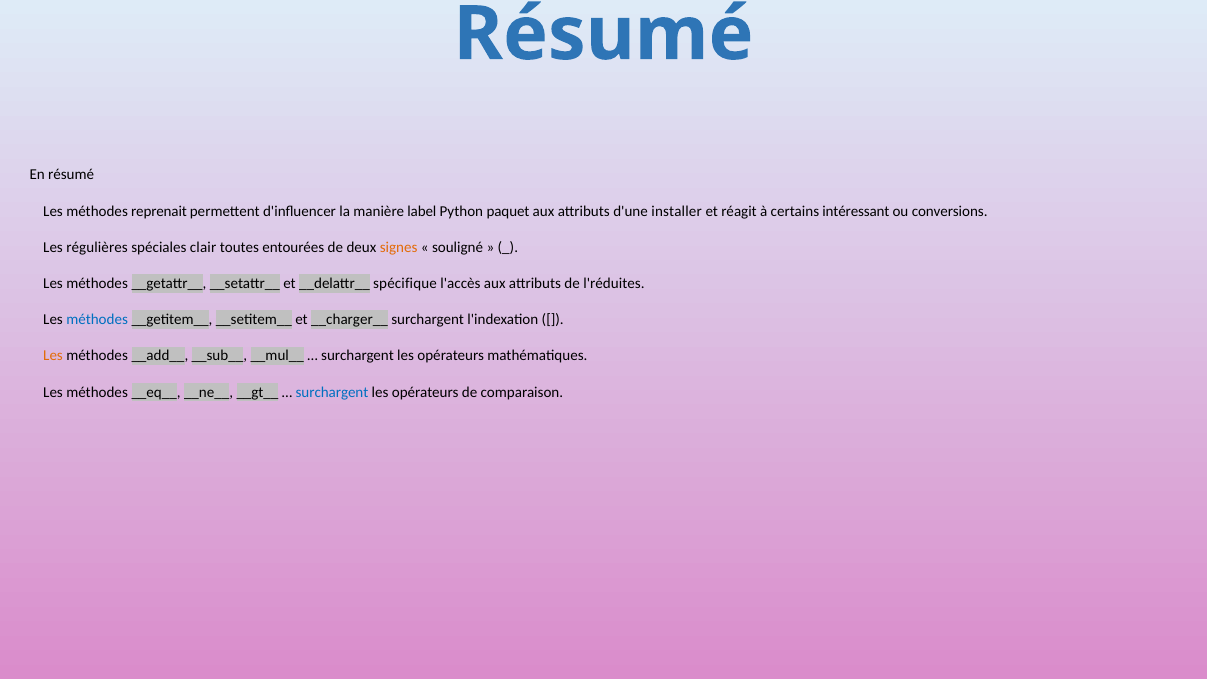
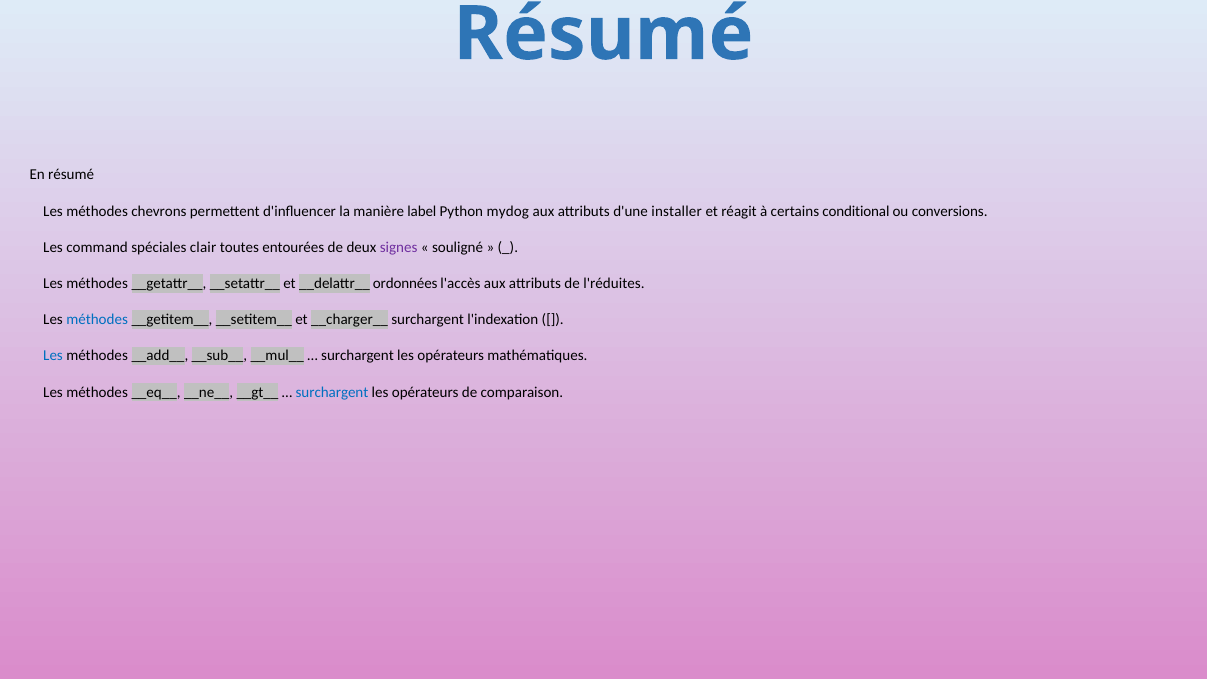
reprenait: reprenait -> chevrons
paquet: paquet -> mydog
intéressant: intéressant -> conditional
régulières: régulières -> command
signes colour: orange -> purple
spécifique: spécifique -> ordonnées
Les at (53, 356) colour: orange -> blue
